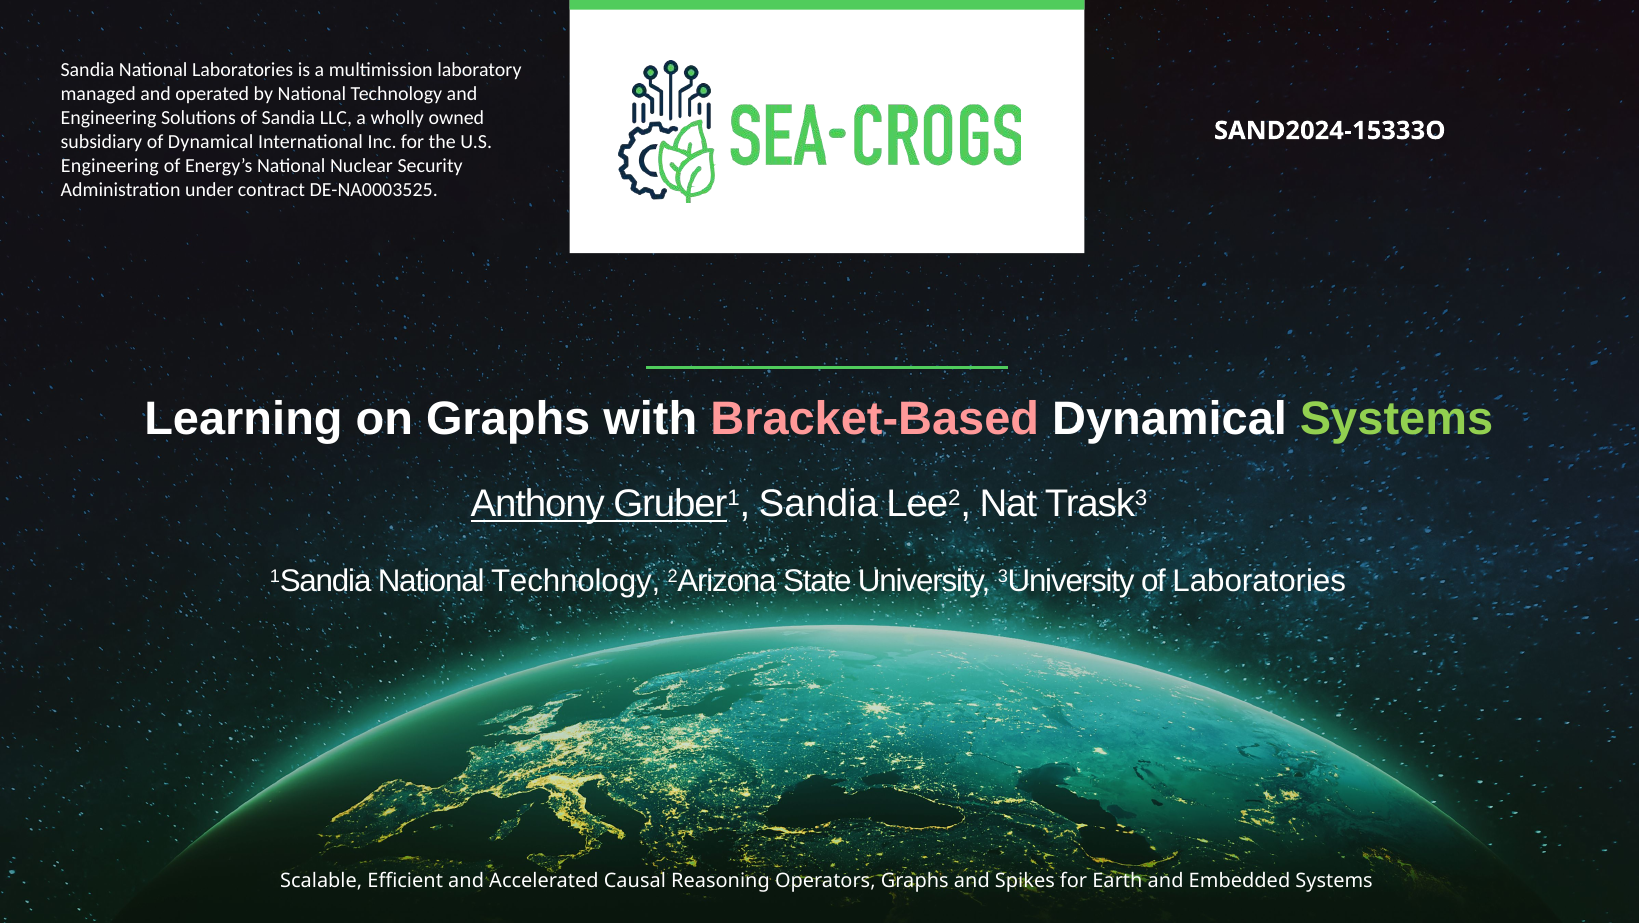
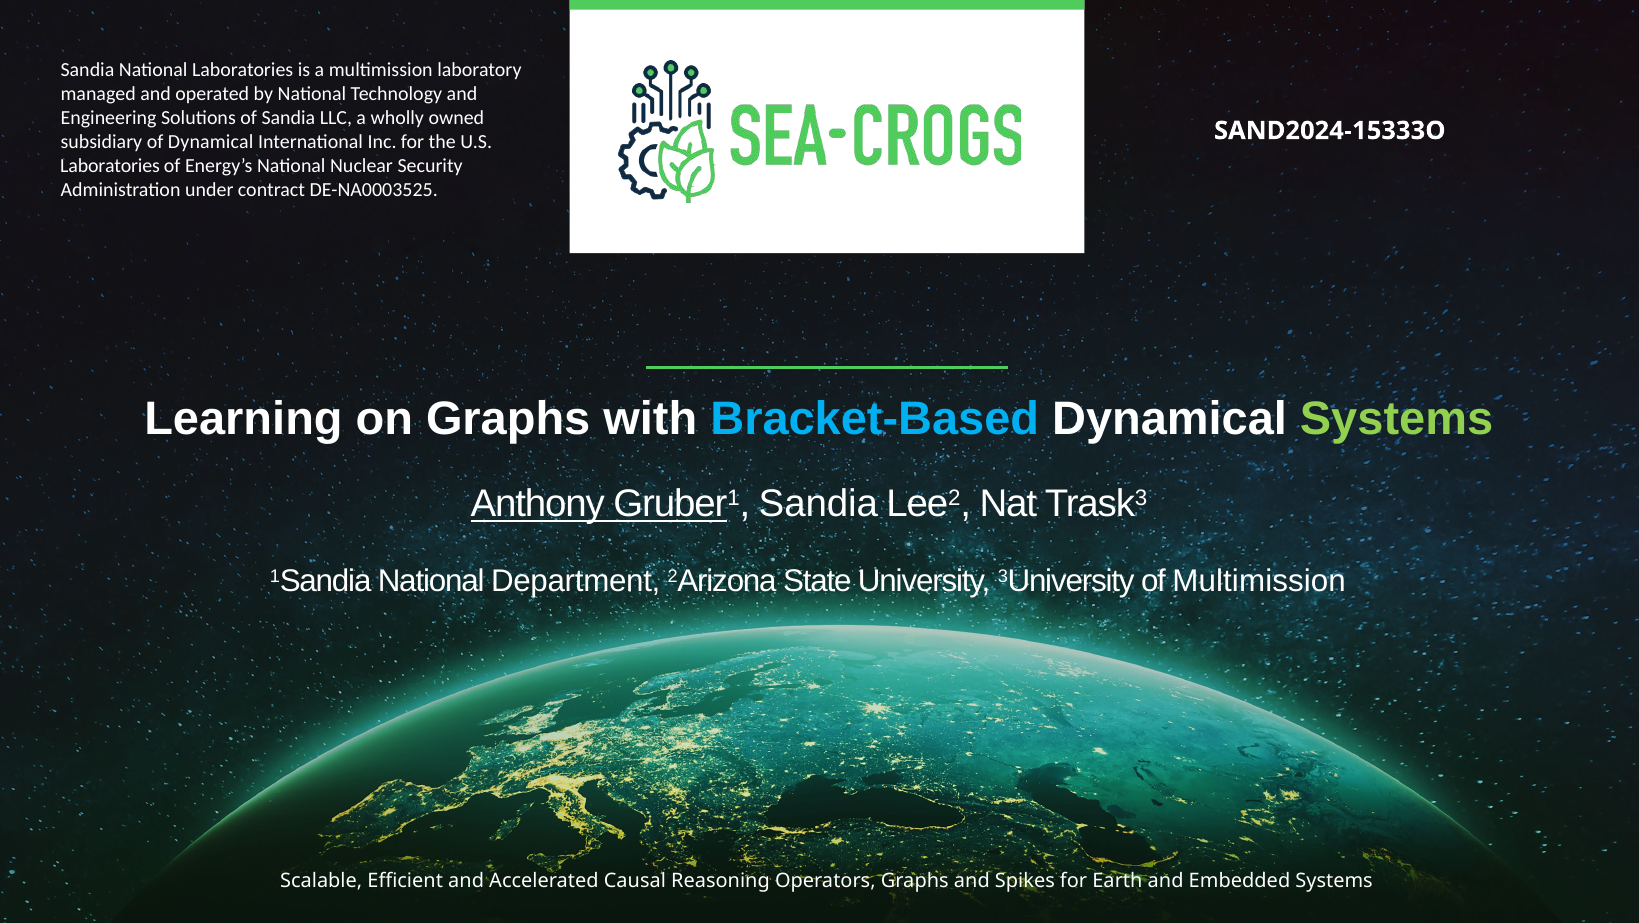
Engineering at (110, 166): Engineering -> Laboratories
Bracket-Based colour: pink -> light blue
1Sandia National Technology: Technology -> Department
of Laboratories: Laboratories -> Multimission
